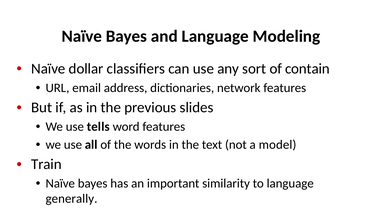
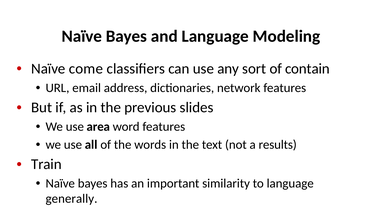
dollar: dollar -> come
tells: tells -> area
model: model -> results
